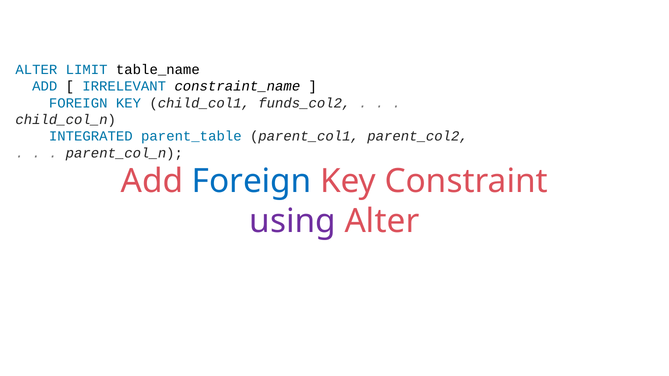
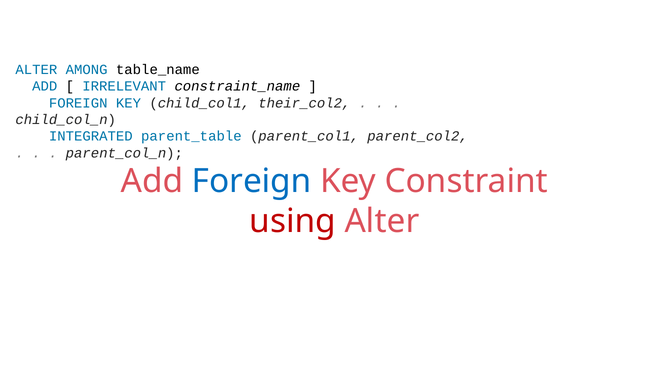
LIMIT: LIMIT -> AMONG
funds_col2: funds_col2 -> their_col2
using colour: purple -> red
